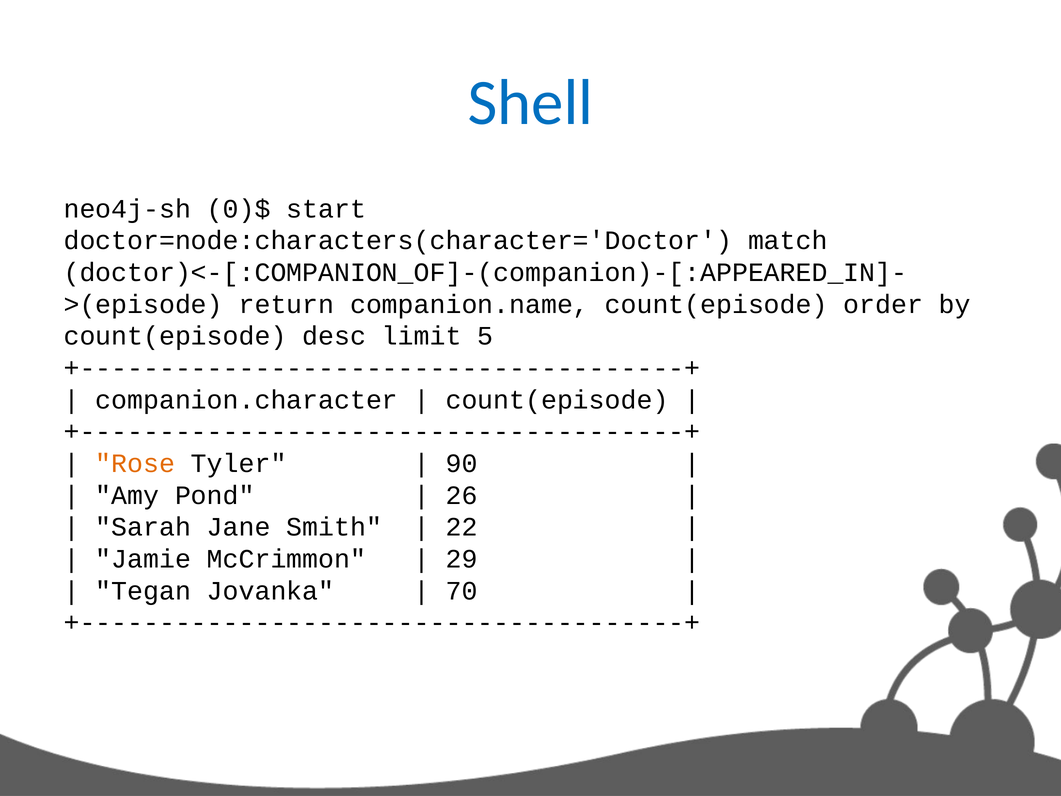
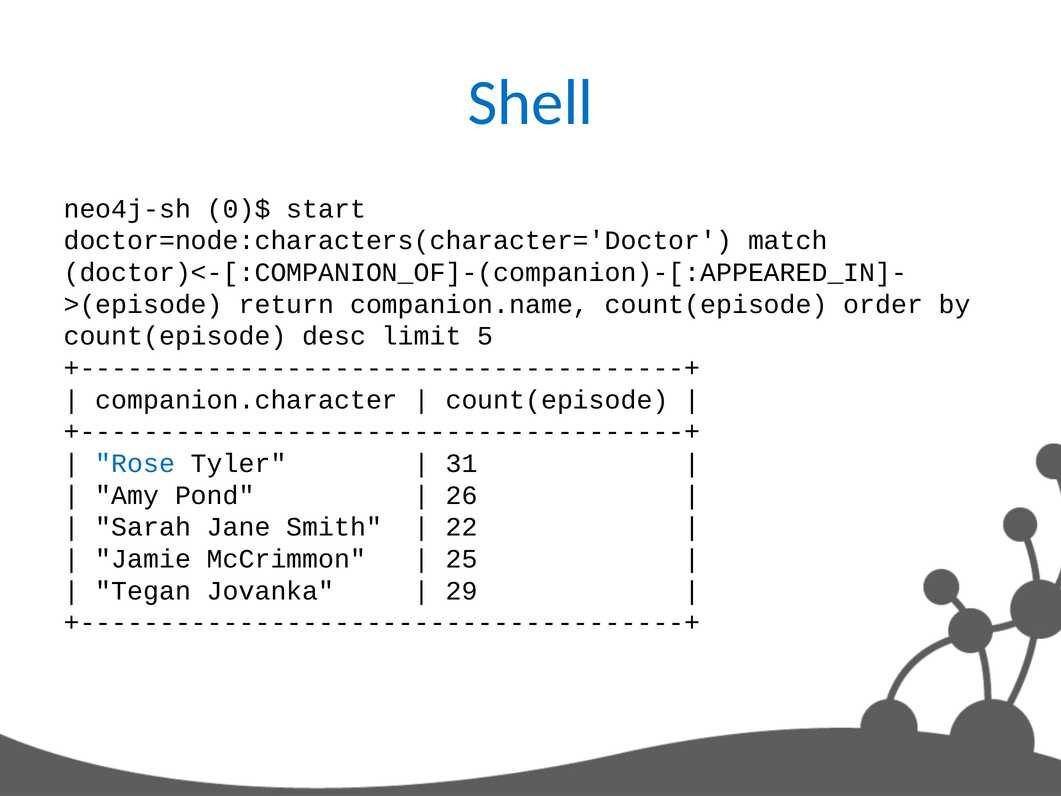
Rose colour: orange -> blue
90: 90 -> 31
29: 29 -> 25
70: 70 -> 29
